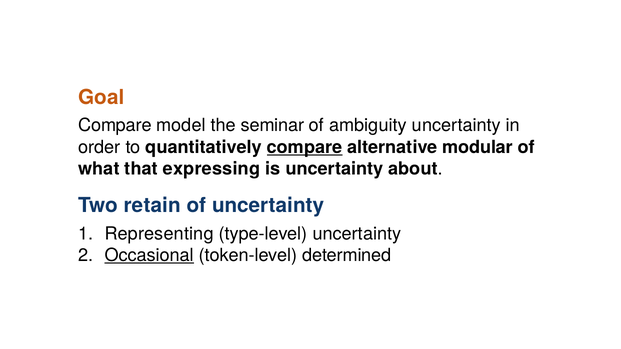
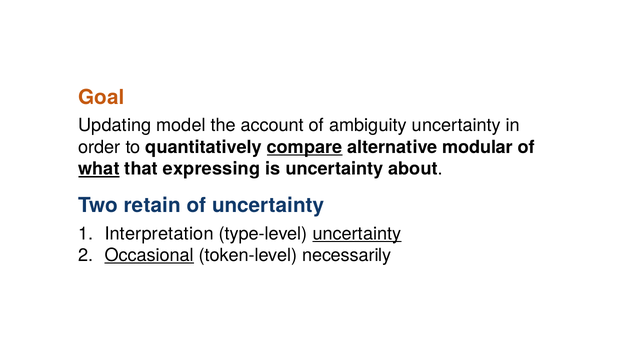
Compare at (115, 126): Compare -> Updating
seminar: seminar -> account
what underline: none -> present
Representing: Representing -> Interpretation
uncertainty at (357, 234) underline: none -> present
determined: determined -> necessarily
